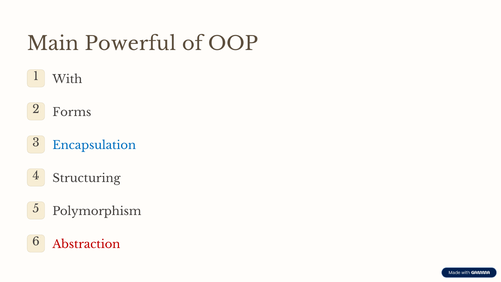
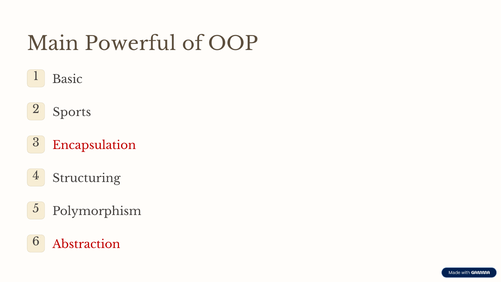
With: With -> Basic
Forms: Forms -> Sports
Encapsulation colour: blue -> red
